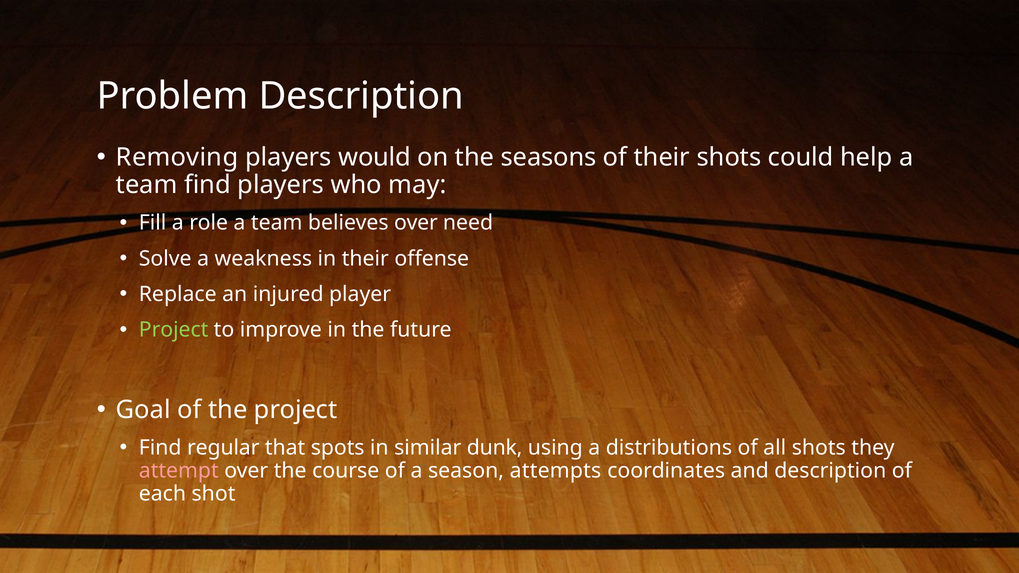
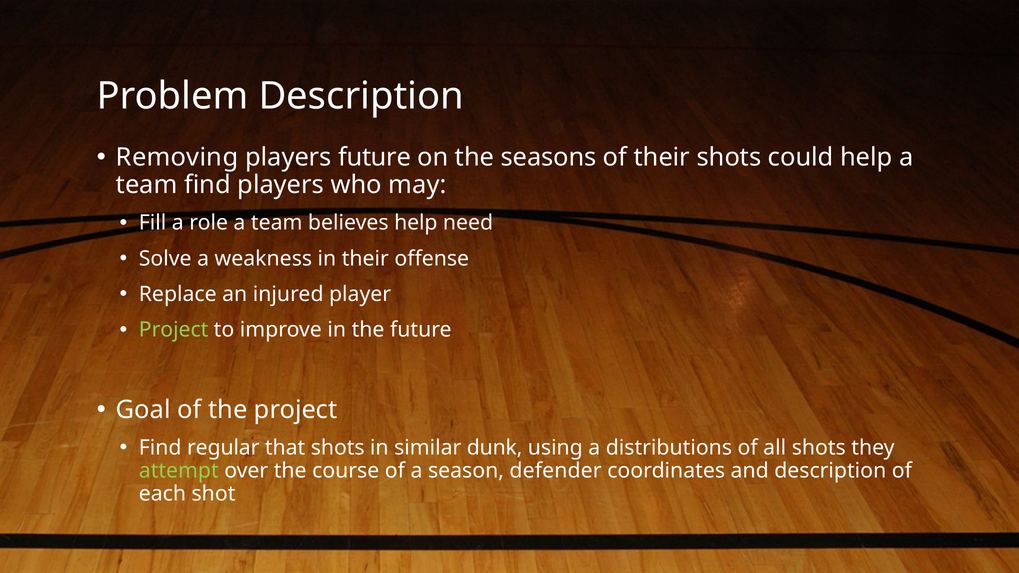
players would: would -> future
believes over: over -> help
that spots: spots -> shots
attempt colour: pink -> light green
attempts: attempts -> defender
